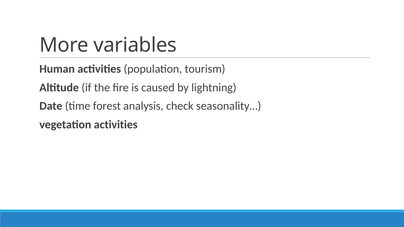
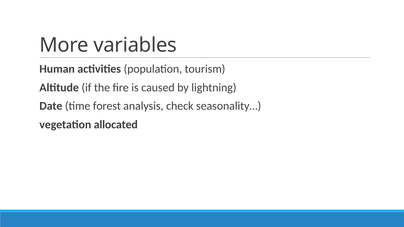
vegetation activities: activities -> allocated
